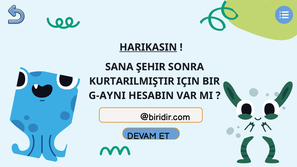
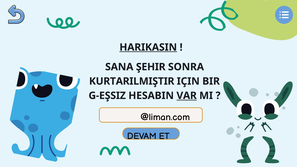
G-AYNI: G-AYNI -> G-EŞSIZ
VAR underline: none -> present
@biridir.com: @biridir.com -> @liman.com
